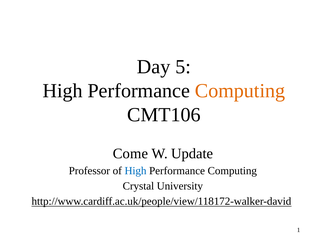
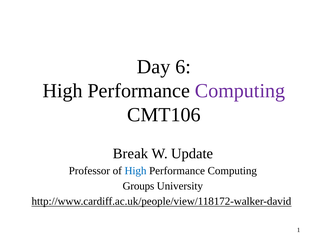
5: 5 -> 6
Computing at (240, 91) colour: orange -> purple
Come: Come -> Break
Crystal: Crystal -> Groups
